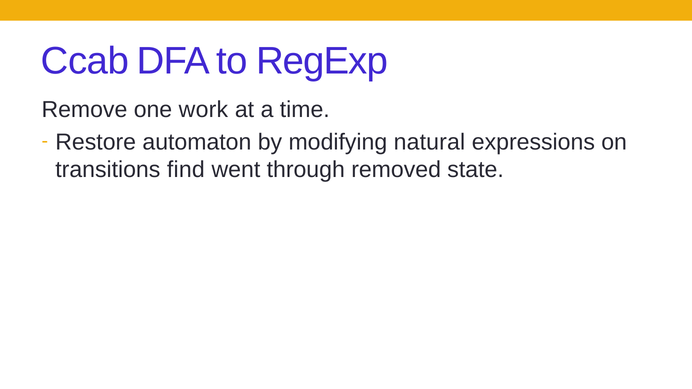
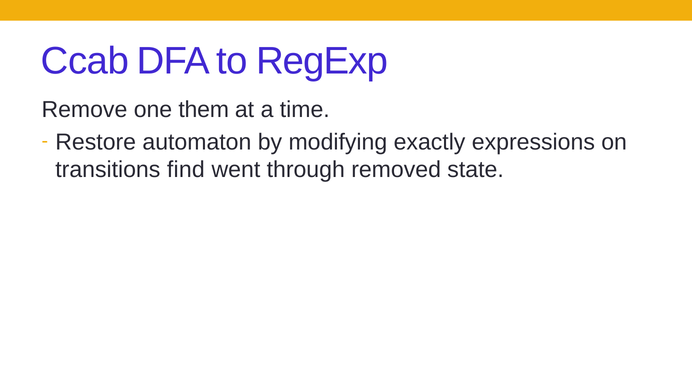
work: work -> them
natural: natural -> exactly
